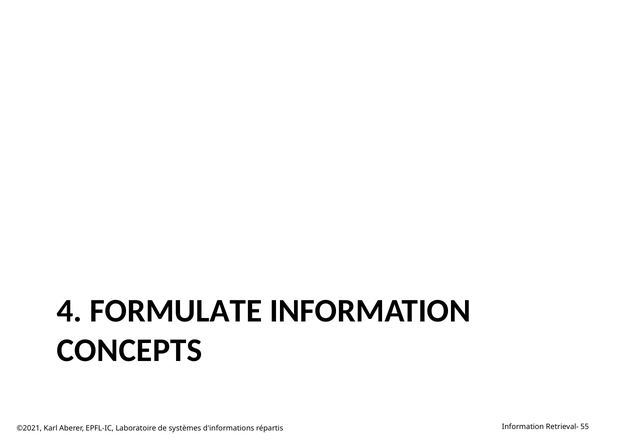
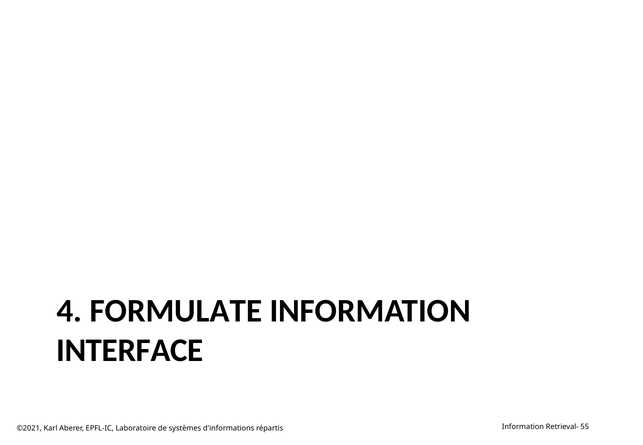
CONCEPTS: CONCEPTS -> INTERFACE
